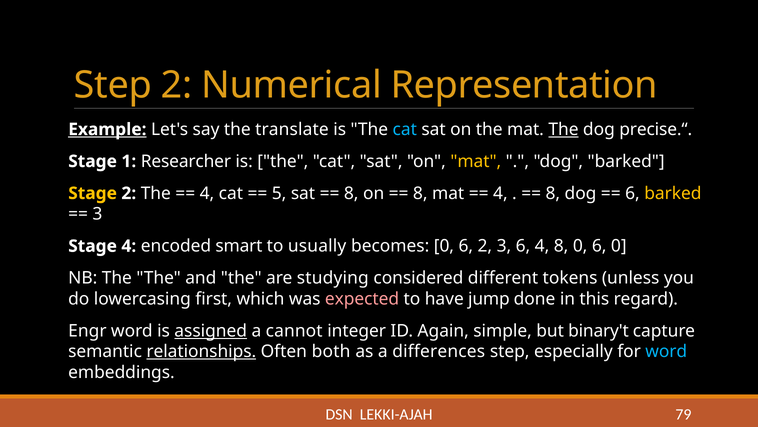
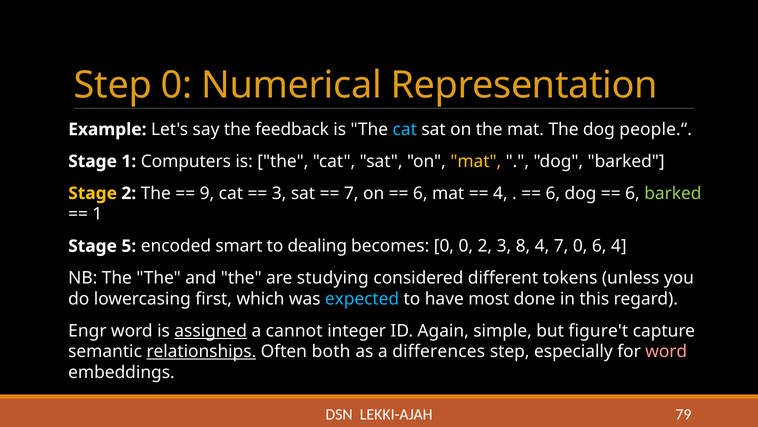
Step 2: 2 -> 0
Example underline: present -> none
translate: translate -> feedback
The at (564, 129) underline: present -> none
precise.“: precise.“ -> people.“
Researcher: Researcher -> Computers
4 at (207, 193): 4 -> 9
5 at (279, 193): 5 -> 3
8 at (351, 193): 8 -> 7
8 at (420, 193): 8 -> 6
8 at (553, 193): 8 -> 6
barked at (673, 193) colour: yellow -> light green
3 at (97, 214): 3 -> 1
Stage 4: 4 -> 5
usually: usually -> dealing
becomes 0 6: 6 -> 0
3 6: 6 -> 8
4 8: 8 -> 7
6 0: 0 -> 4
expected colour: pink -> light blue
jump: jump -> most
binary't: binary't -> figure't
word at (666, 351) colour: light blue -> pink
